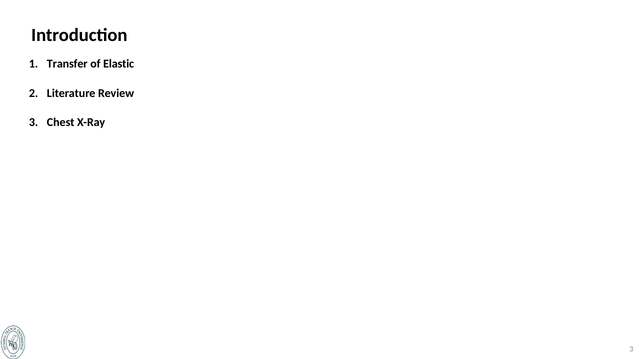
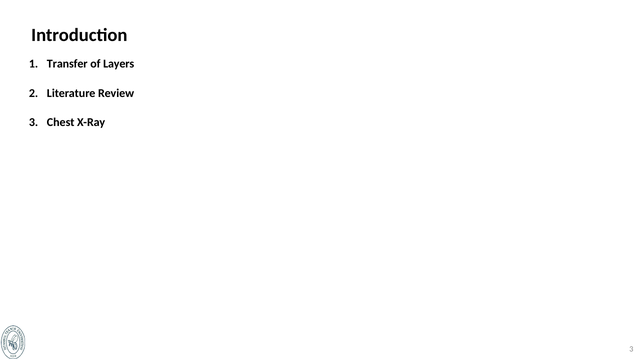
Elastic: Elastic -> Layers
